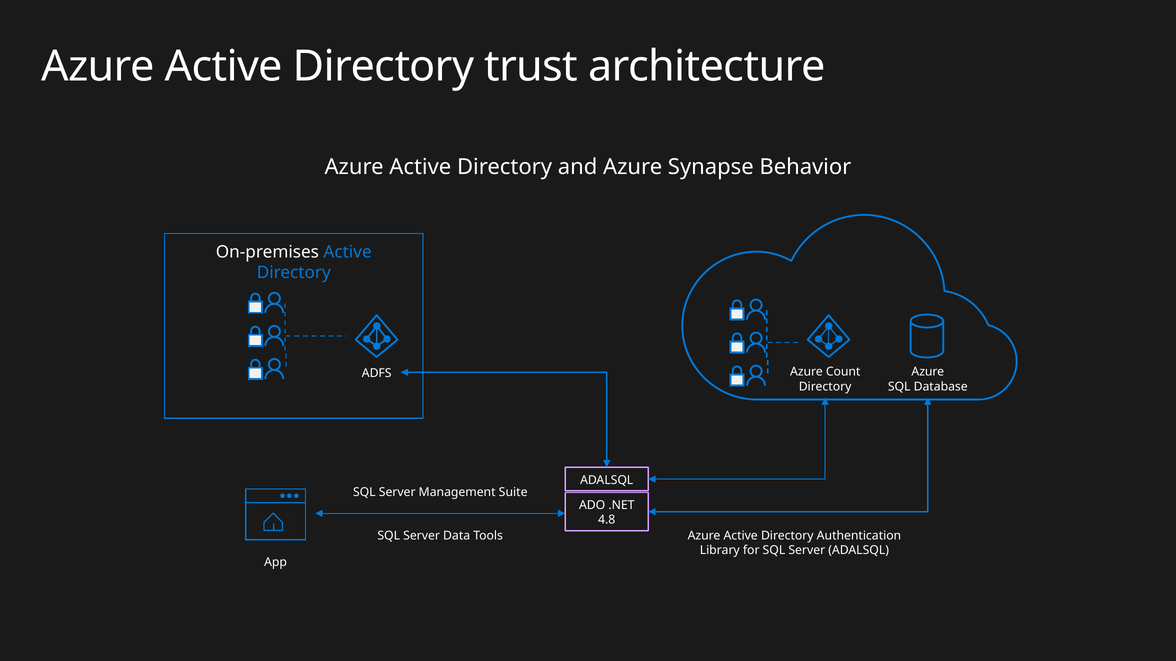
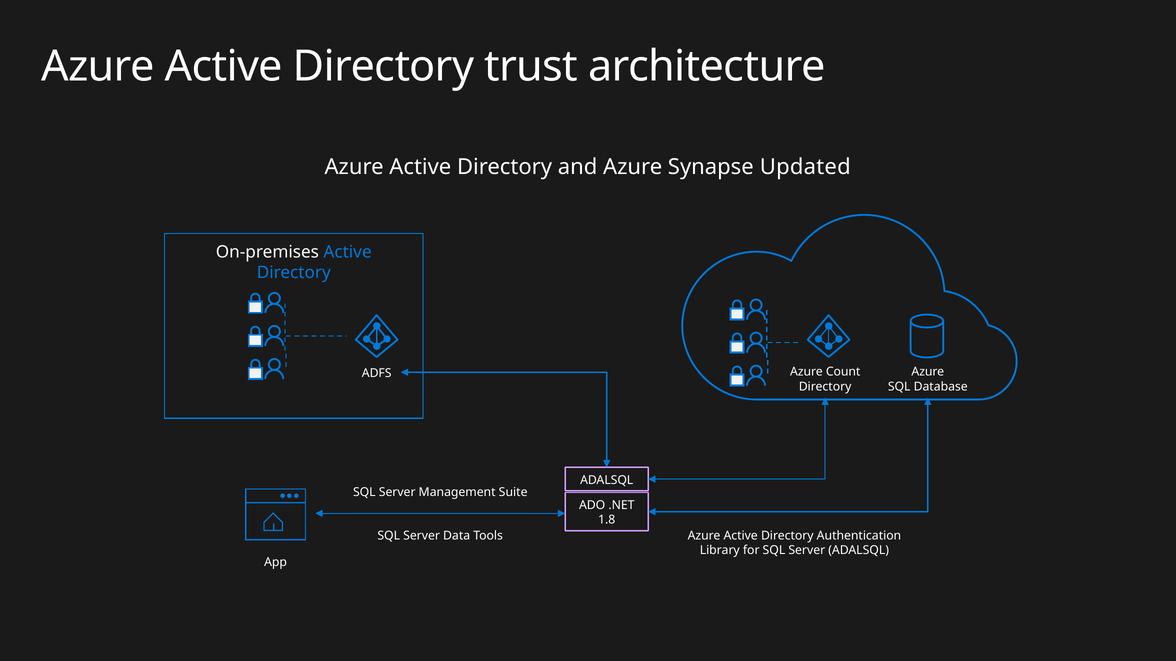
Behavior: Behavior -> Updated
4.8: 4.8 -> 1.8
